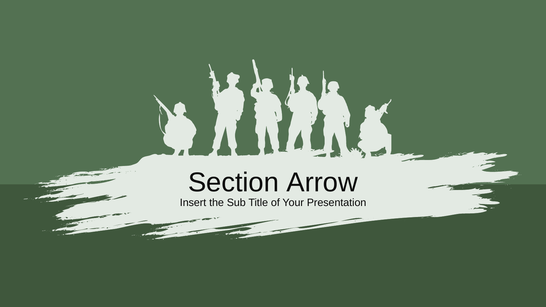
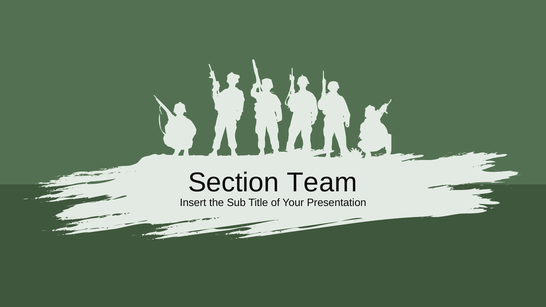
Arrow: Arrow -> Team
